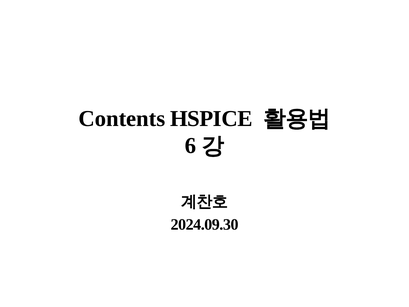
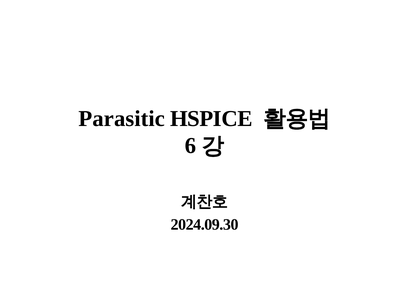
Contents: Contents -> Parasitic
